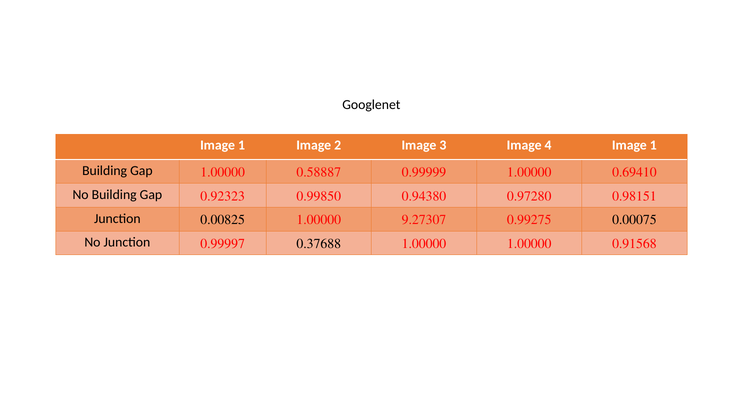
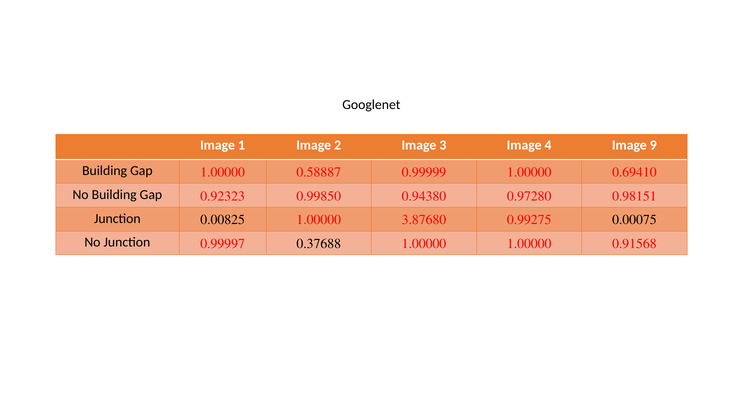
4 Image 1: 1 -> 9
9.27307: 9.27307 -> 3.87680
